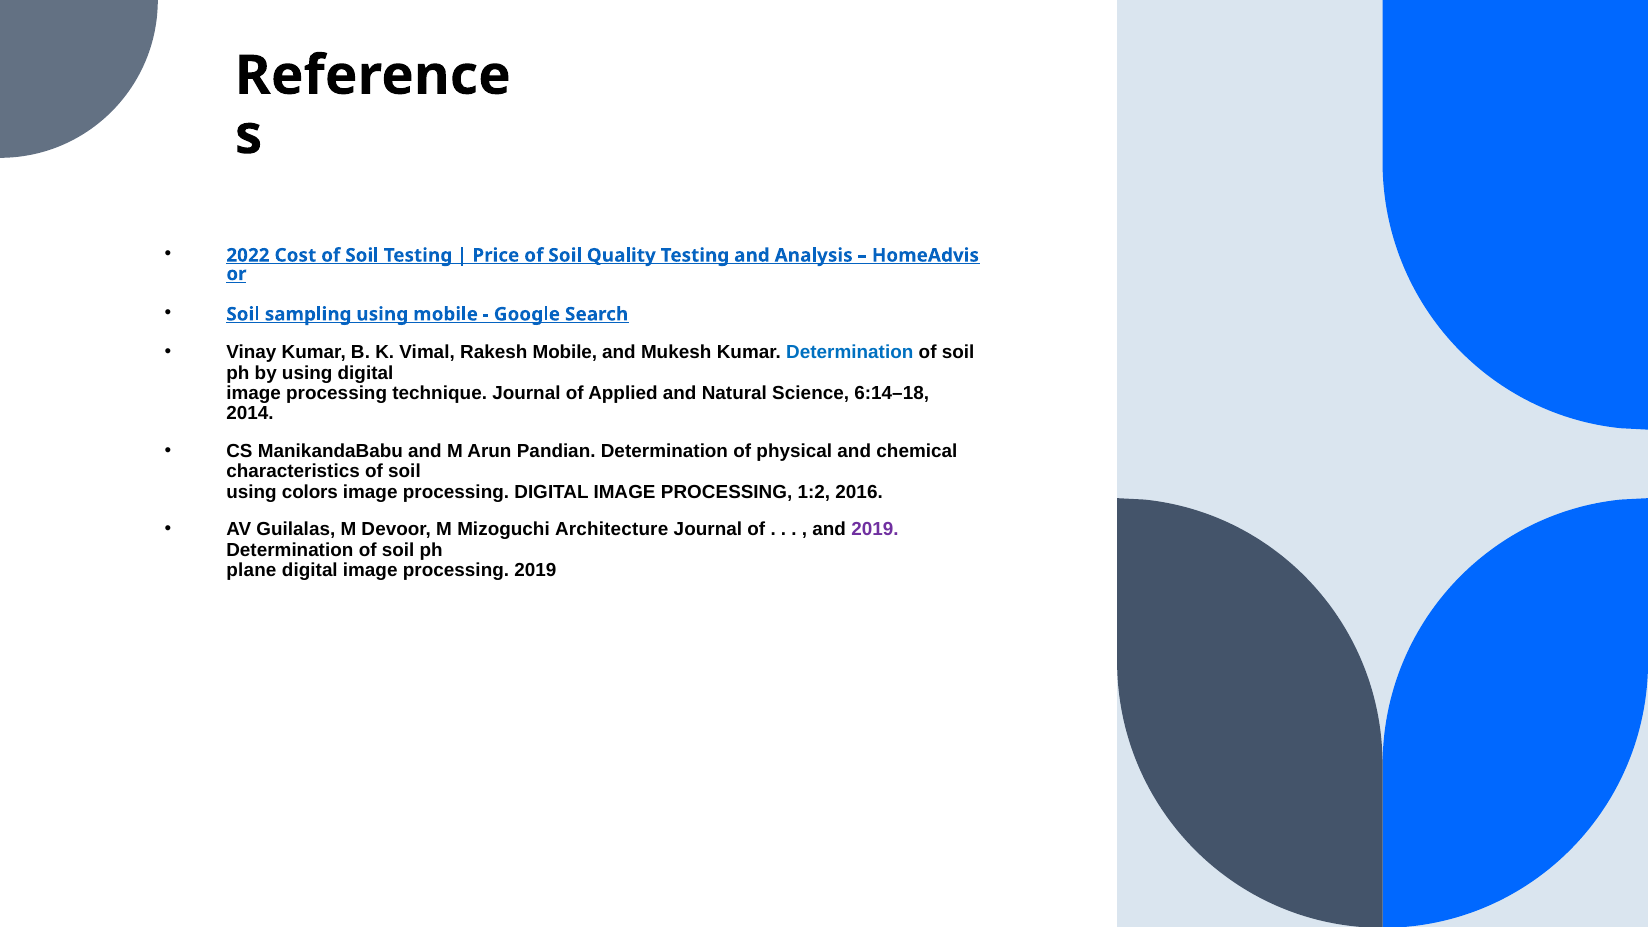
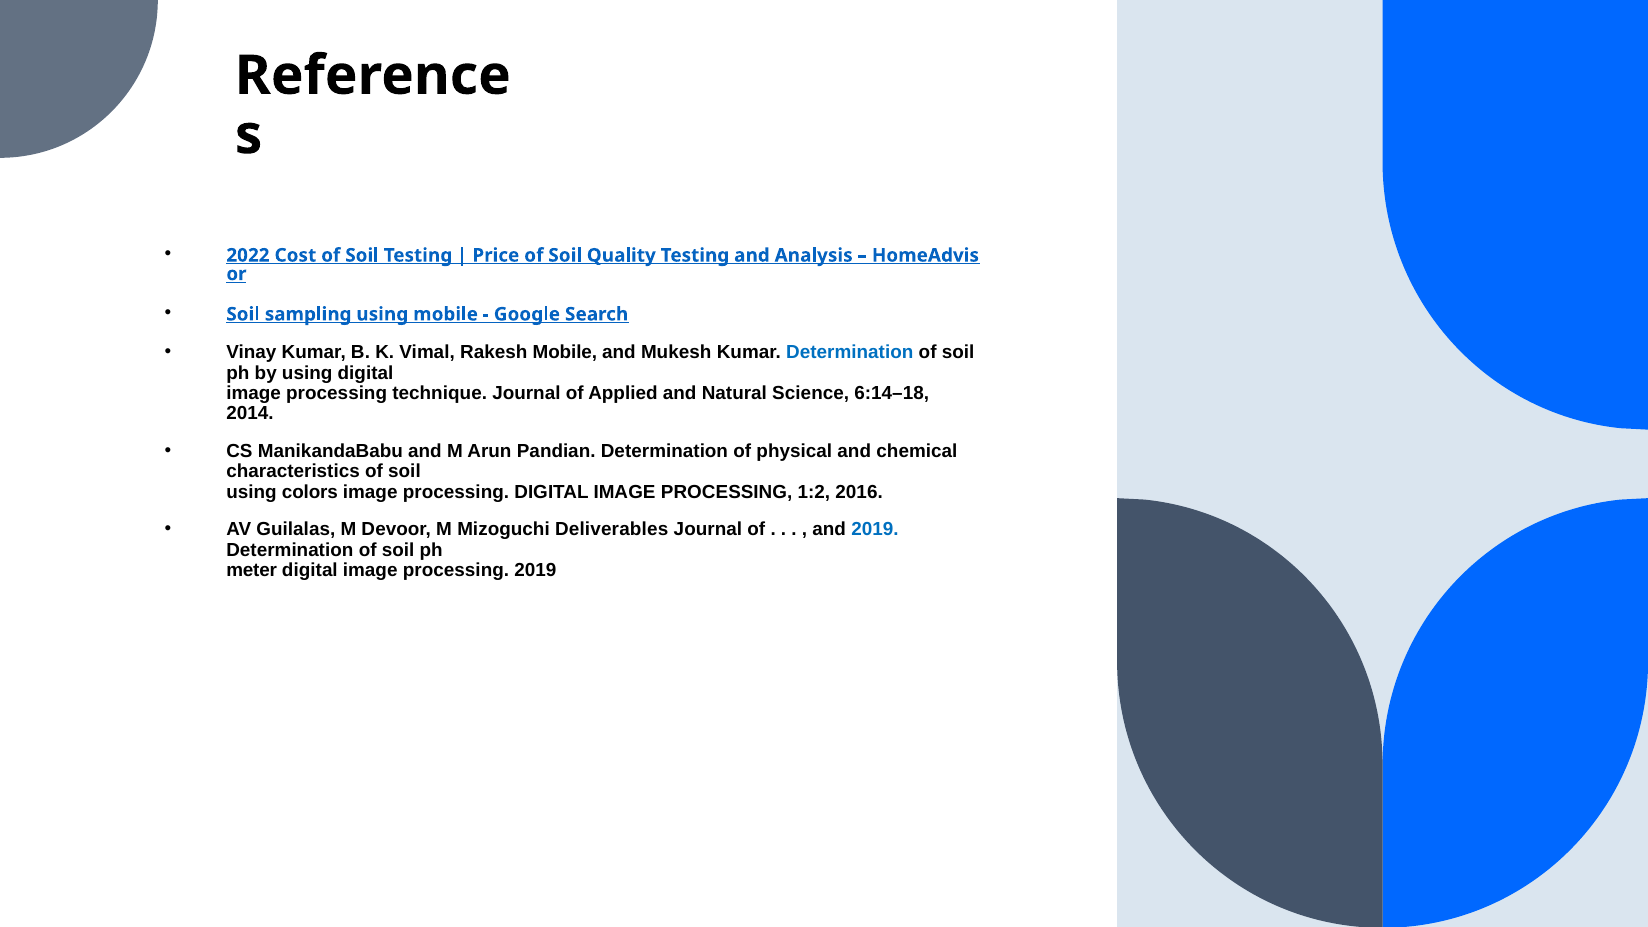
Architecture: Architecture -> Deliverables
2019 at (875, 529) colour: purple -> blue
plane: plane -> meter
